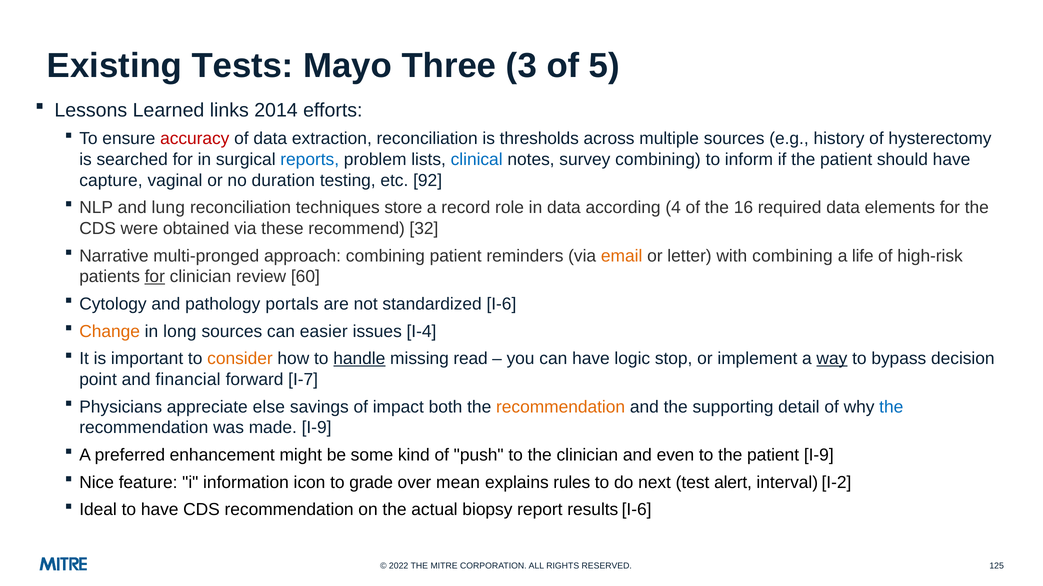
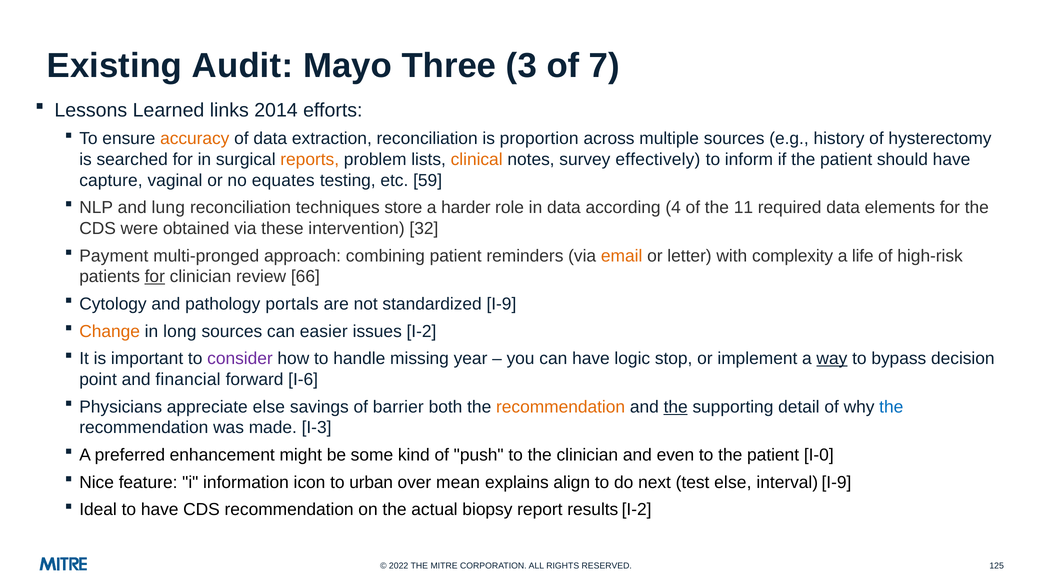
Tests: Tests -> Audit
5: 5 -> 7
accuracy colour: red -> orange
thresholds: thresholds -> proportion
reports colour: blue -> orange
clinical colour: blue -> orange
survey combining: combining -> effectively
duration: duration -> equates
92: 92 -> 59
record: record -> harder
16: 16 -> 11
recommend: recommend -> intervention
Narrative: Narrative -> Payment
with combining: combining -> complexity
60: 60 -> 66
standardized I-6: I-6 -> I-9
issues I-4: I-4 -> I-2
consider colour: orange -> purple
handle underline: present -> none
read: read -> year
I-7: I-7 -> I-6
impact: impact -> barrier
the at (676, 407) underline: none -> present
made I-9: I-9 -> I-3
patient I-9: I-9 -> I-0
grade: grade -> urban
rules: rules -> align
test alert: alert -> else
interval I-2: I-2 -> I-9
results I-6: I-6 -> I-2
